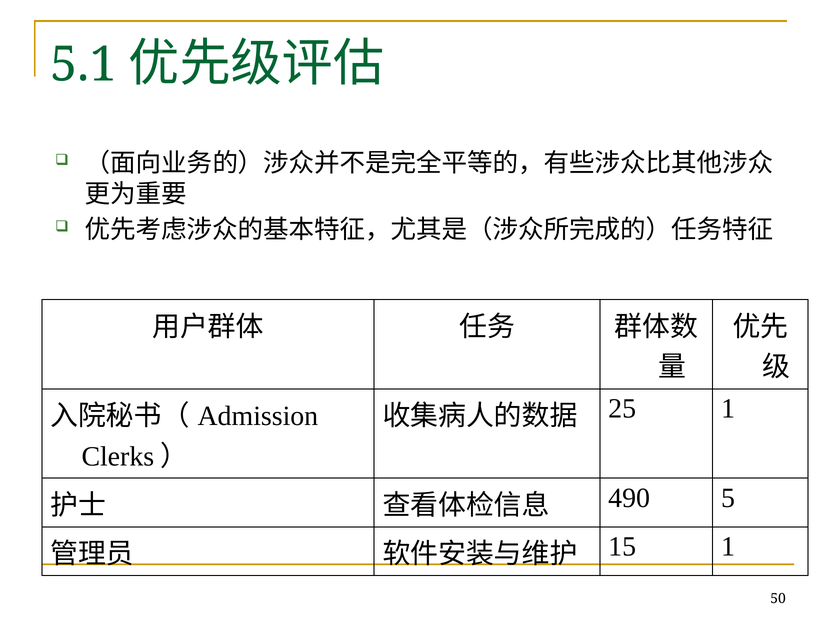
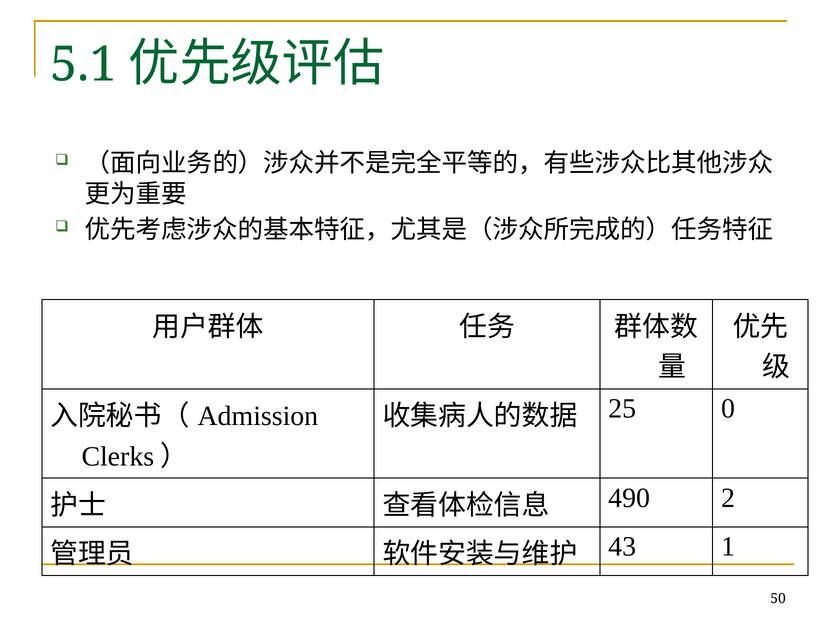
25 1: 1 -> 0
5: 5 -> 2
15: 15 -> 43
